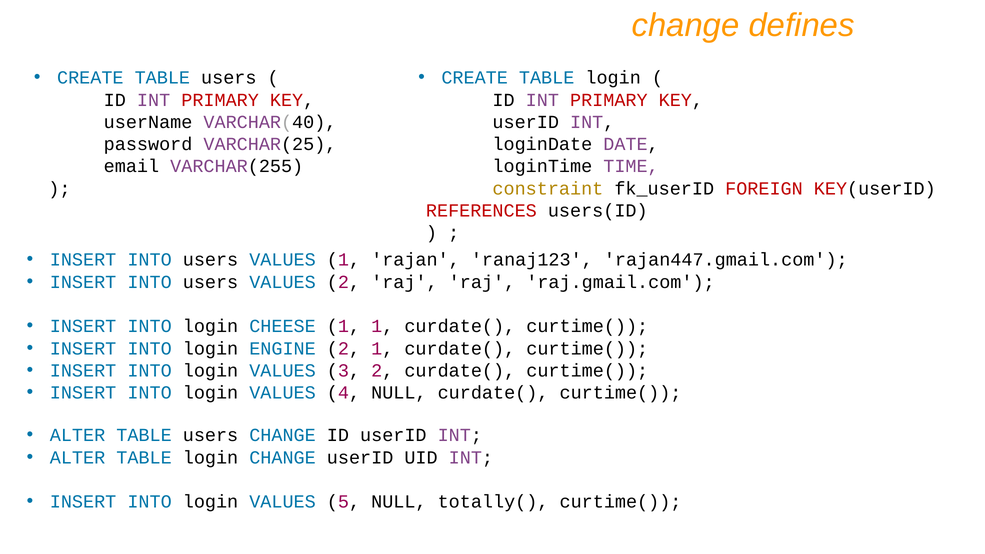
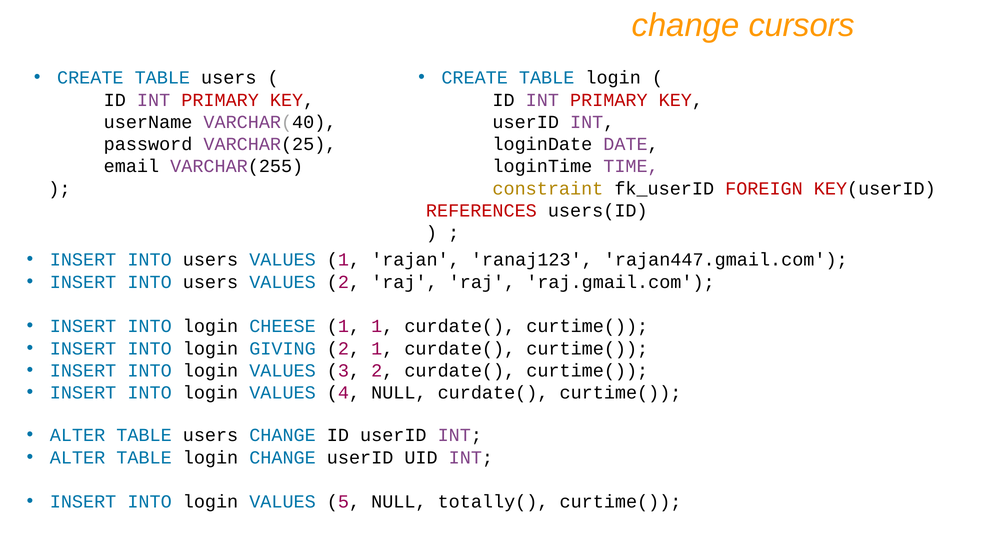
defines: defines -> cursors
ENGINE: ENGINE -> GIVING
